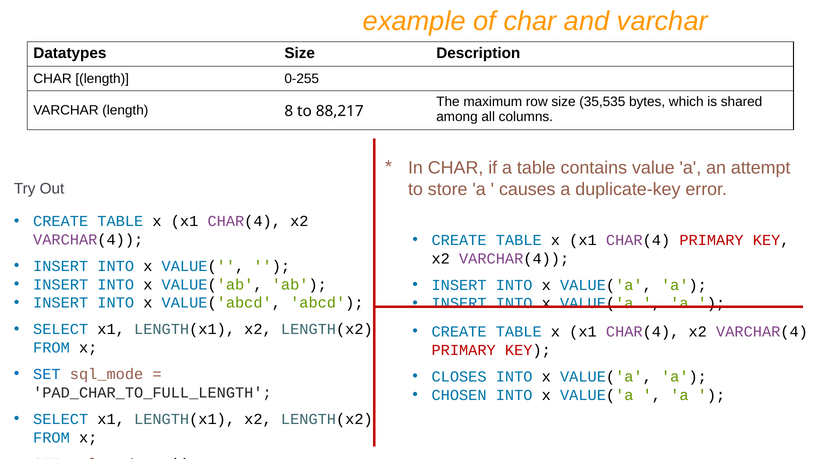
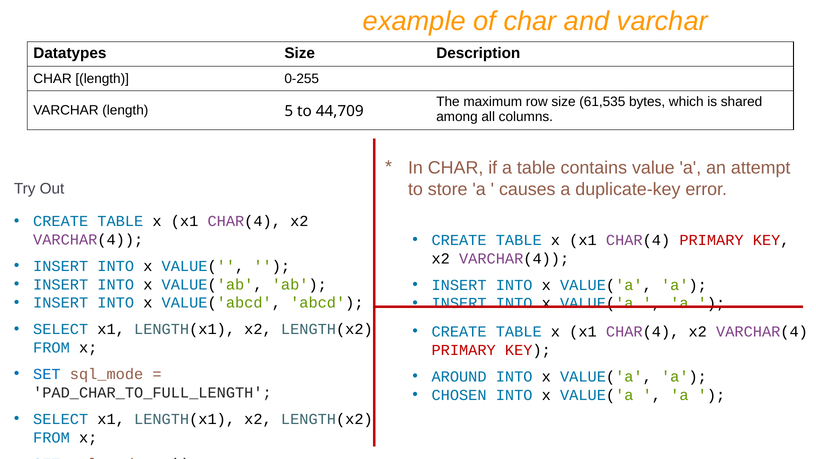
35,535: 35,535 -> 61,535
8: 8 -> 5
88,217: 88,217 -> 44,709
CLOSES: CLOSES -> AROUND
